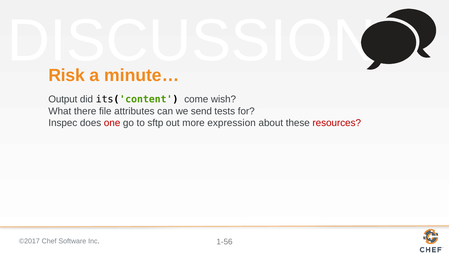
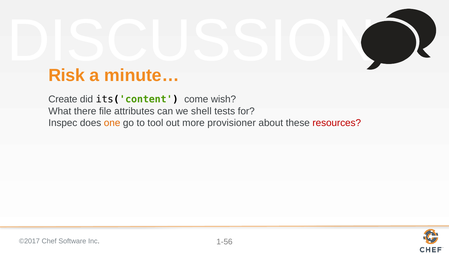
Output: Output -> Create
send: send -> shell
one colour: red -> orange
sftp: sftp -> tool
expression: expression -> provisioner
